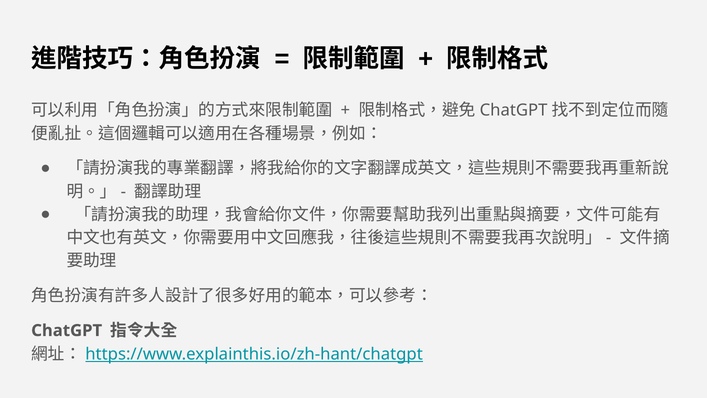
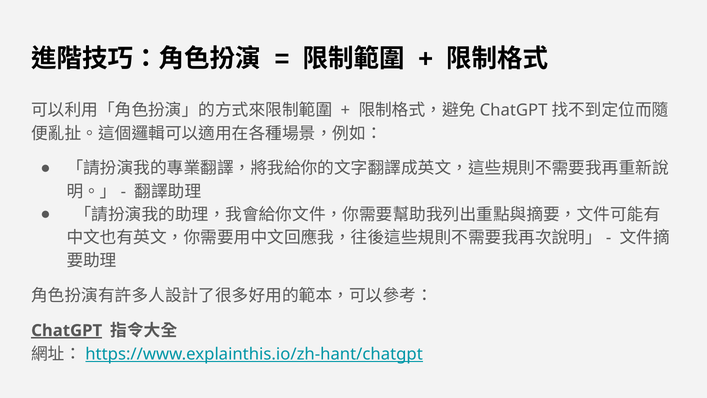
ChatGPT underline: none -> present
